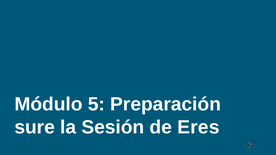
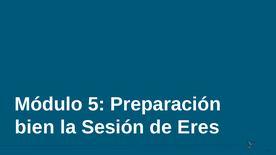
sure: sure -> bien
